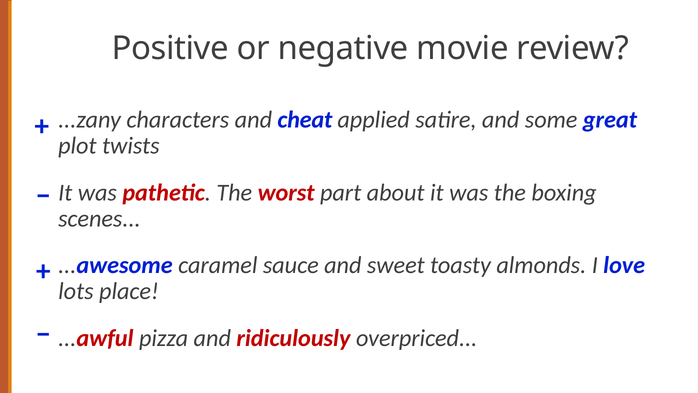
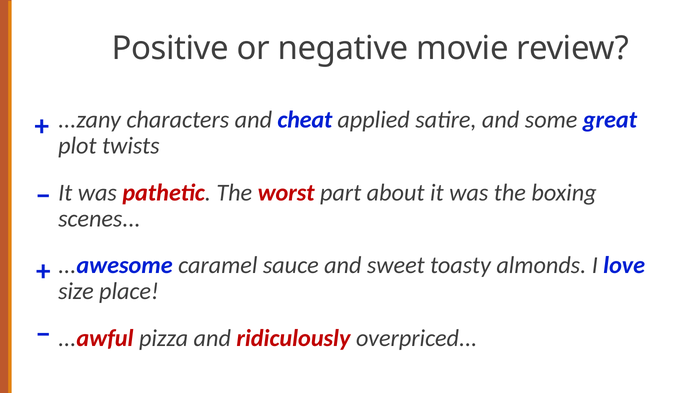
lots: lots -> size
